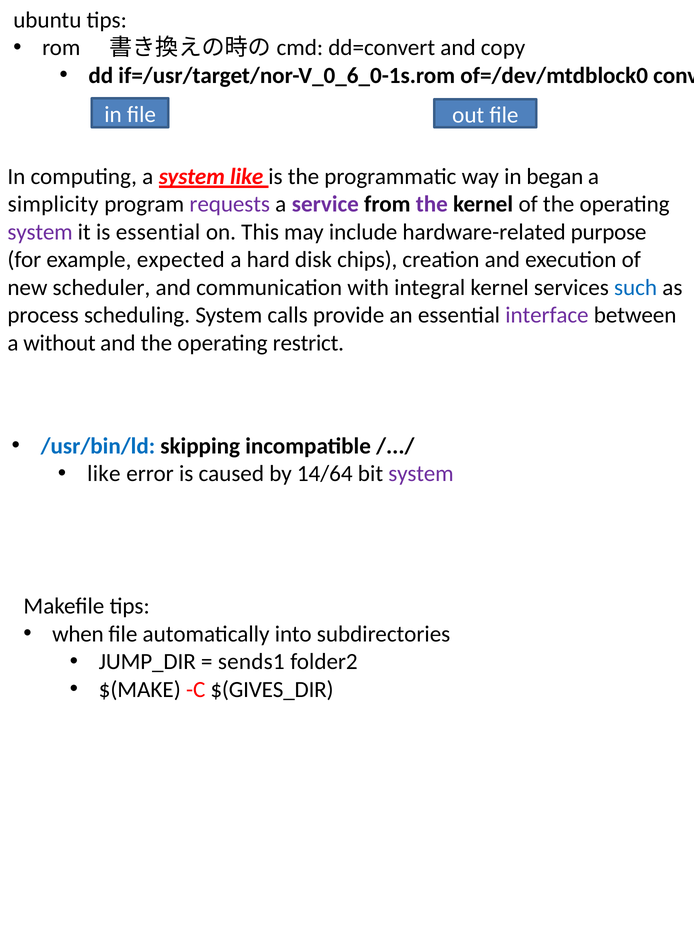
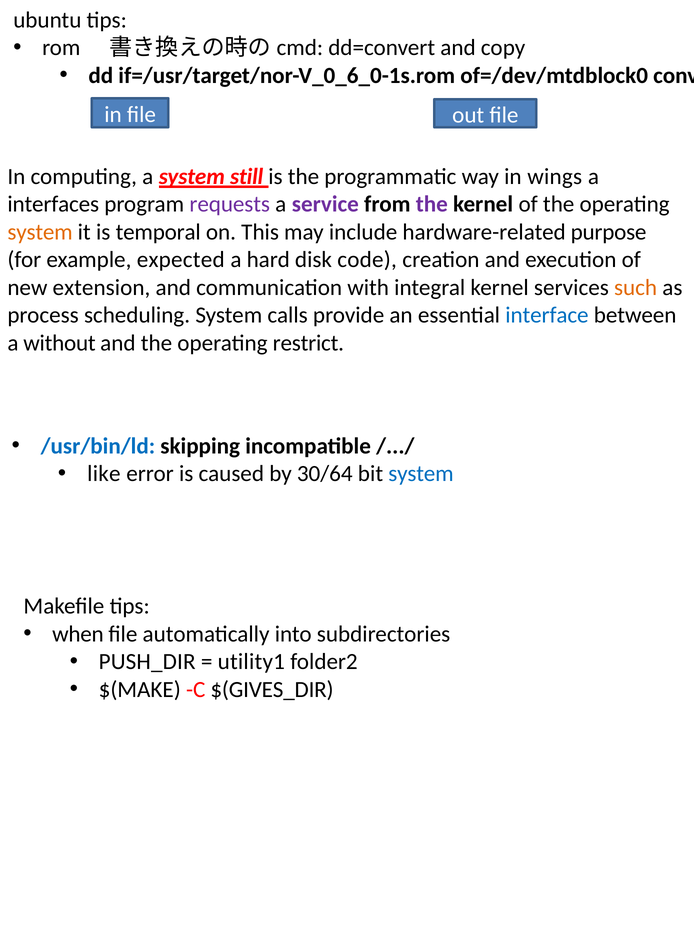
system like: like -> still
began: began -> wings
simplicity: simplicity -> interfaces
system at (40, 232) colour: purple -> orange
is essential: essential -> temporal
chips: chips -> code
scheduler: scheduler -> extension
such colour: blue -> orange
interface colour: purple -> blue
14/64: 14/64 -> 30/64
system at (421, 474) colour: purple -> blue
JUMP_DIR: JUMP_DIR -> PUSH_DIR
sends1: sends1 -> utility1
